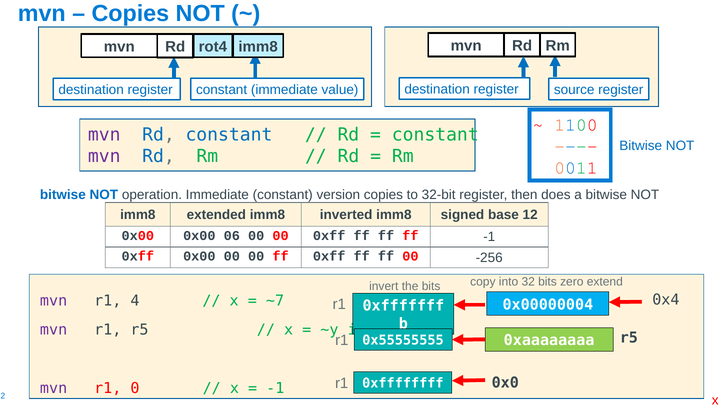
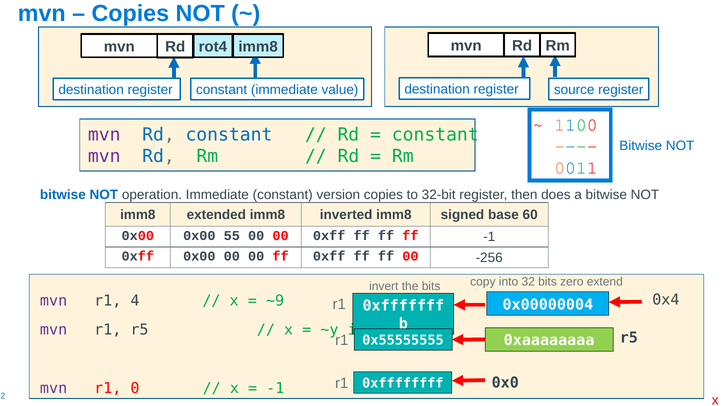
12: 12 -> 60
06: 06 -> 55
~7: ~7 -> ~9
